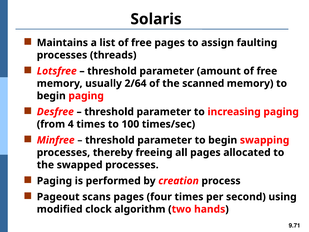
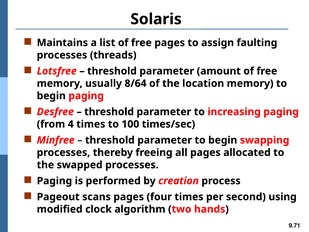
2/64: 2/64 -> 8/64
scanned: scanned -> location
